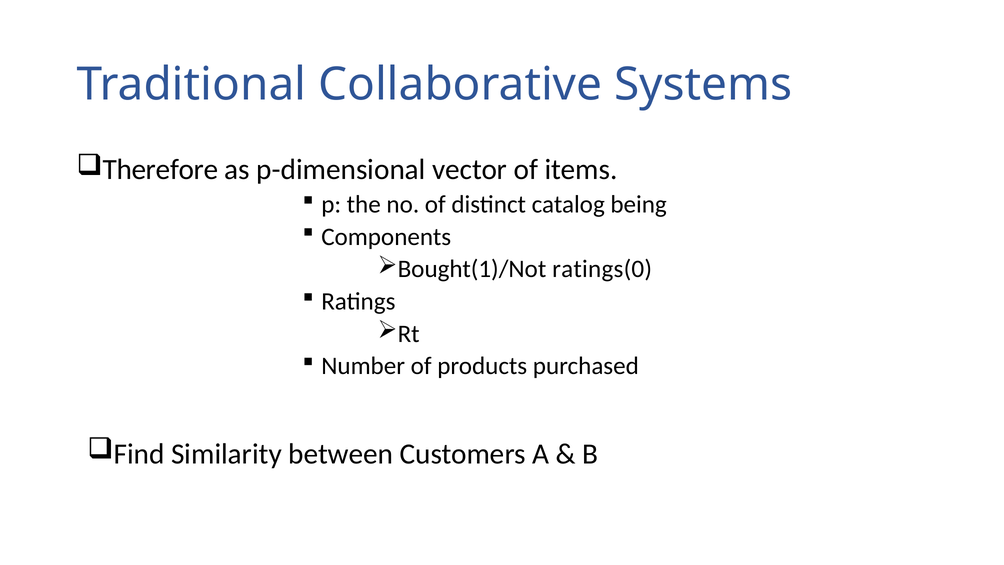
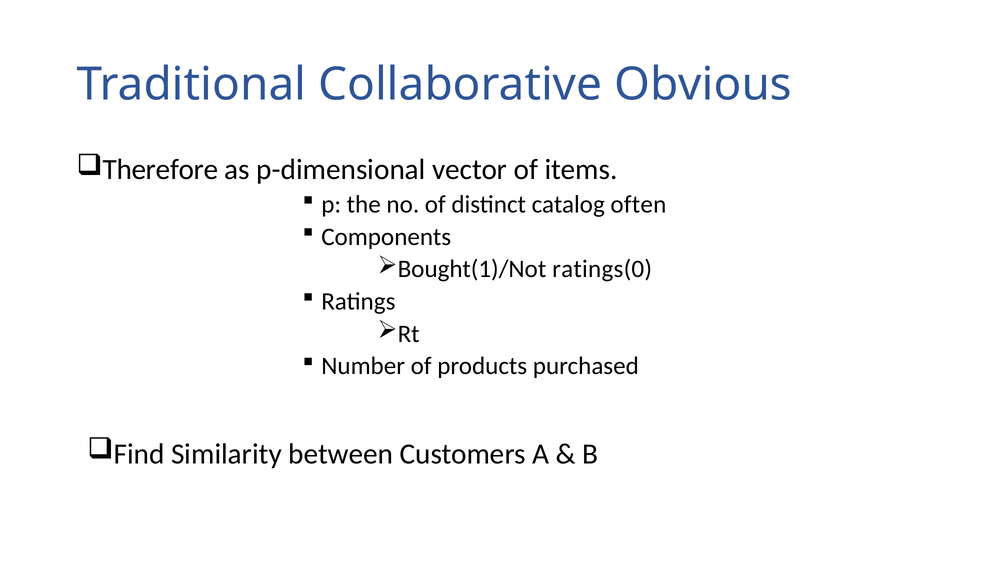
Systems: Systems -> Obvious
being: being -> often
